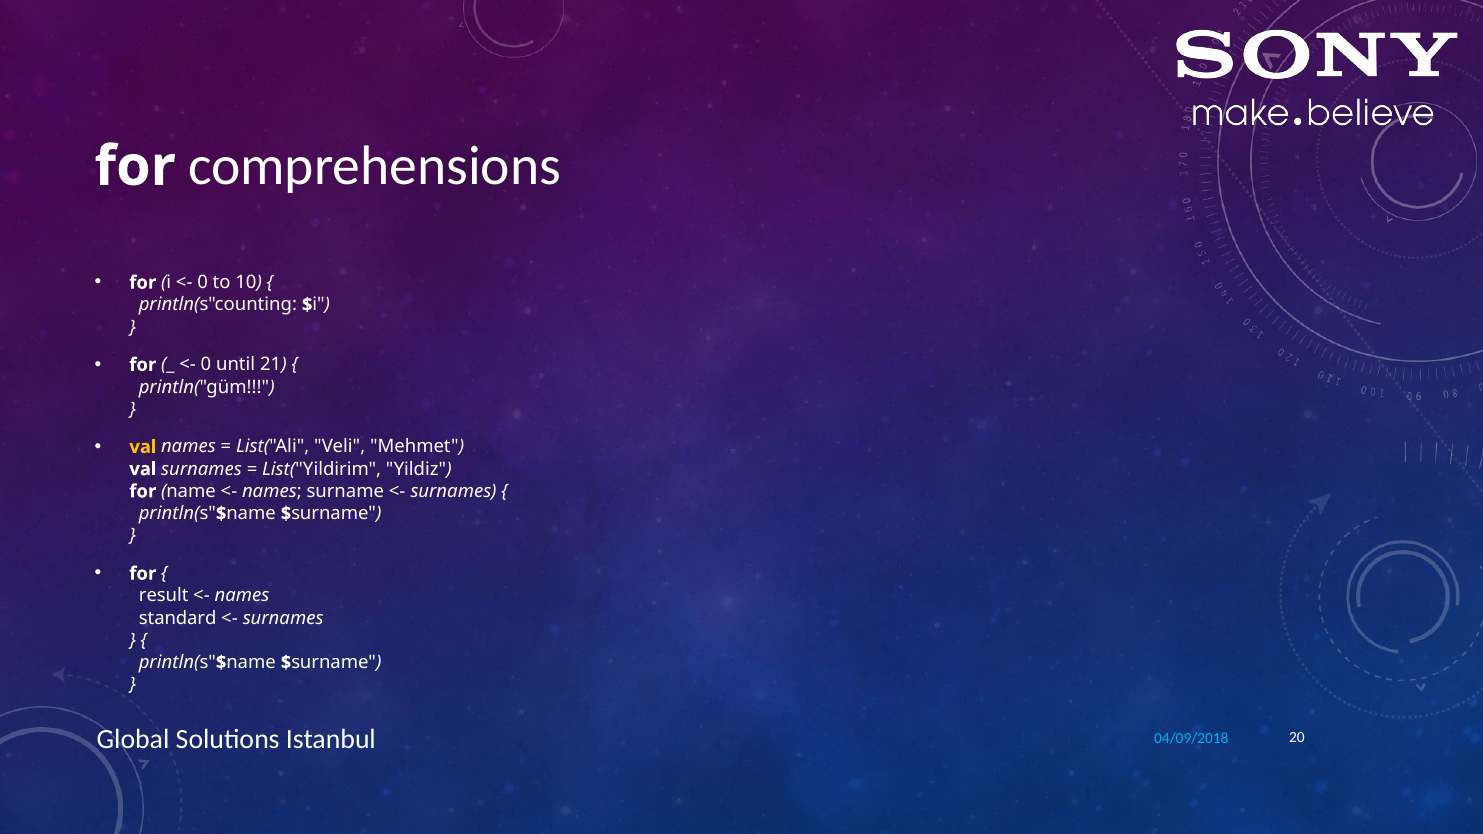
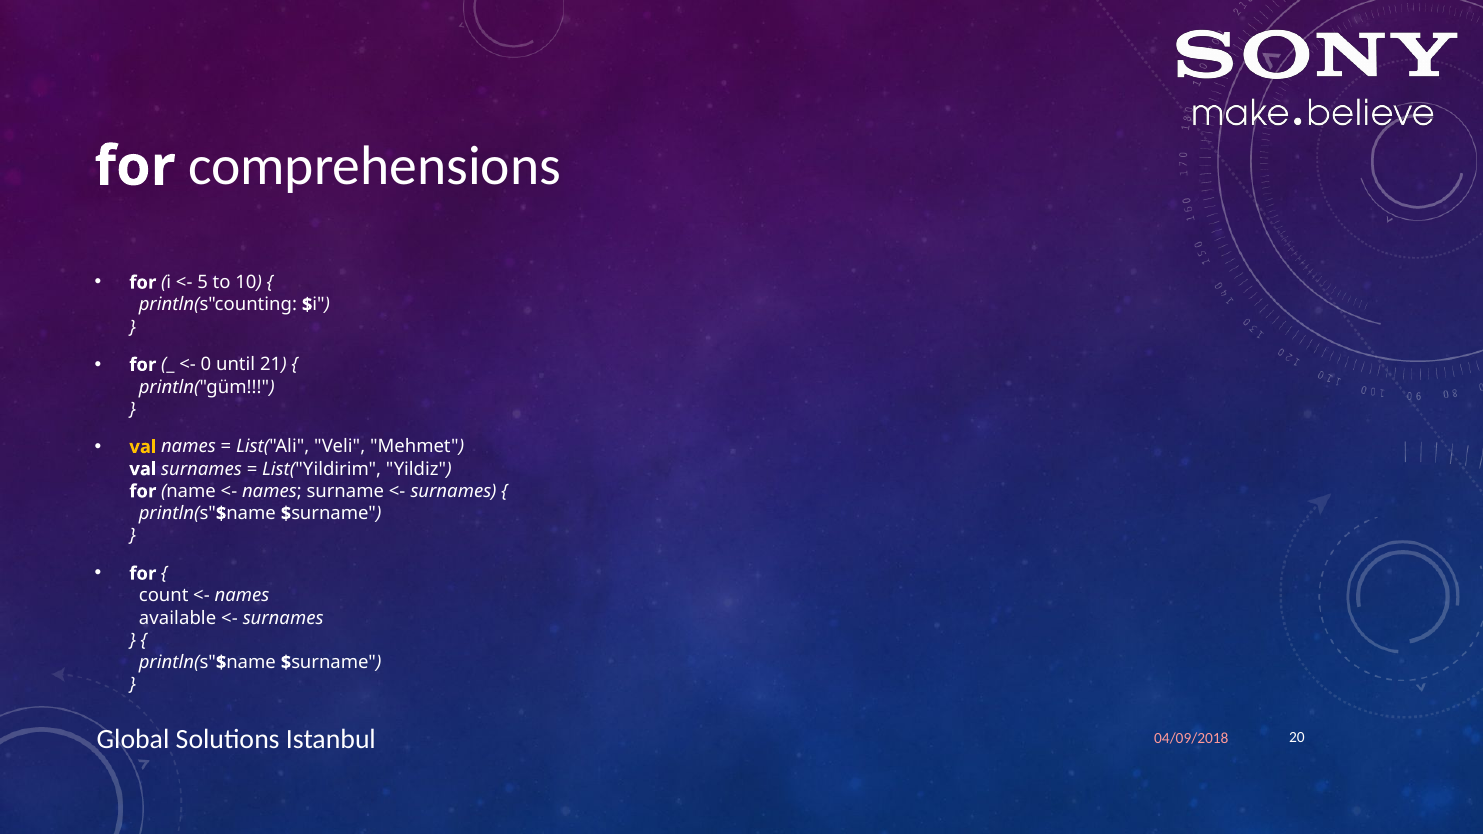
0 at (203, 283): 0 -> 5
result: result -> count
standard: standard -> available
04/09/2018 colour: light blue -> pink
